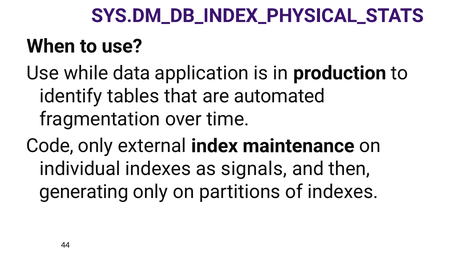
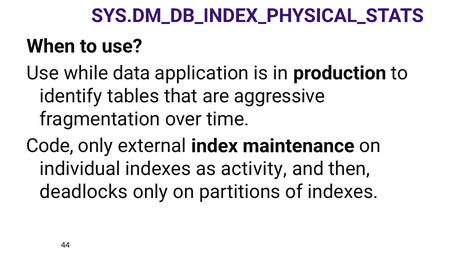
automated: automated -> aggressive
signals: signals -> activity
generating: generating -> deadlocks
